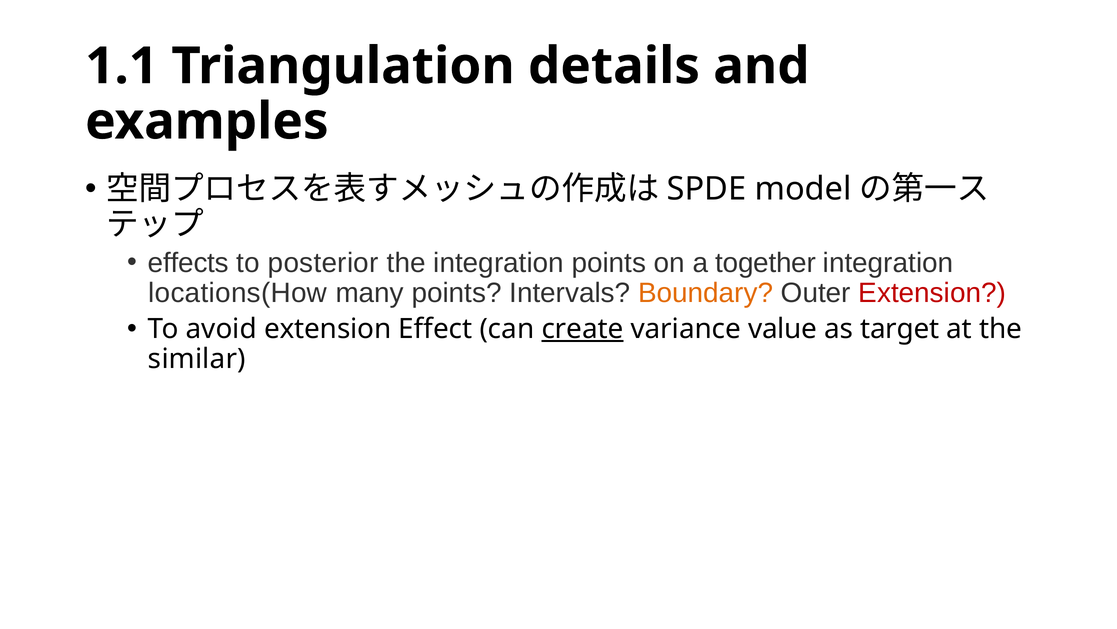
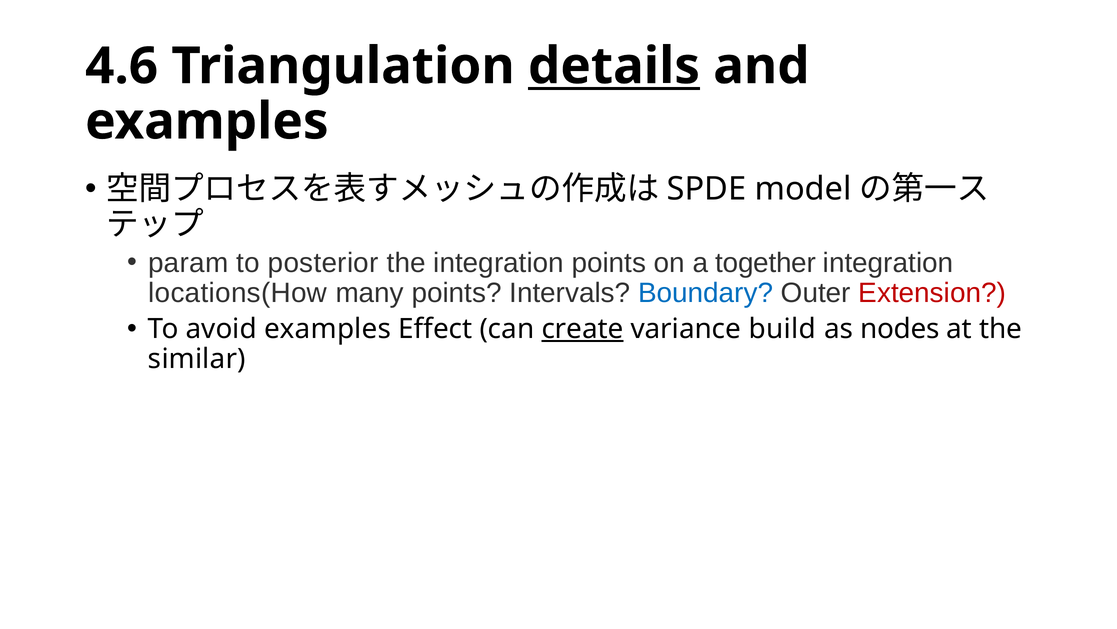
1.1: 1.1 -> 4.6
details underline: none -> present
effects: effects -> param
Boundary colour: orange -> blue
avoid extension: extension -> examples
value: value -> build
target: target -> nodes
